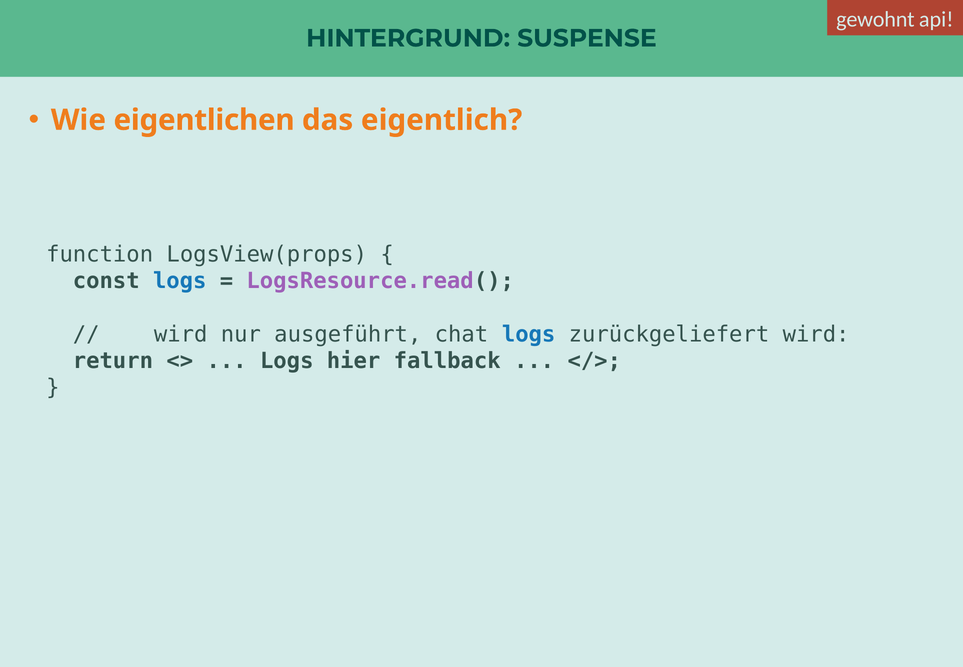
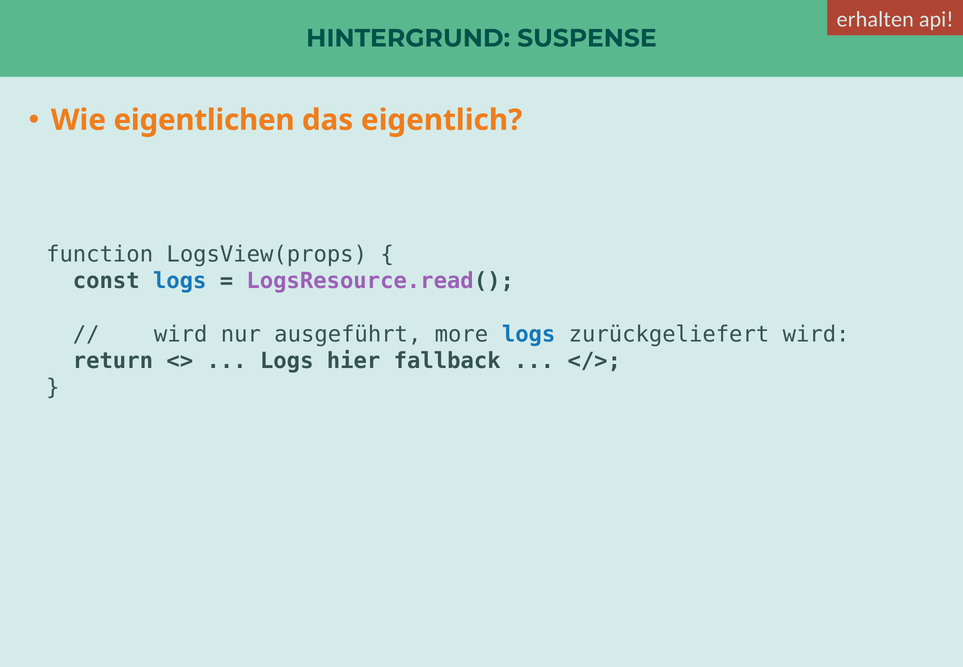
gewohnt: gewohnt -> erhalten
chat: chat -> more
